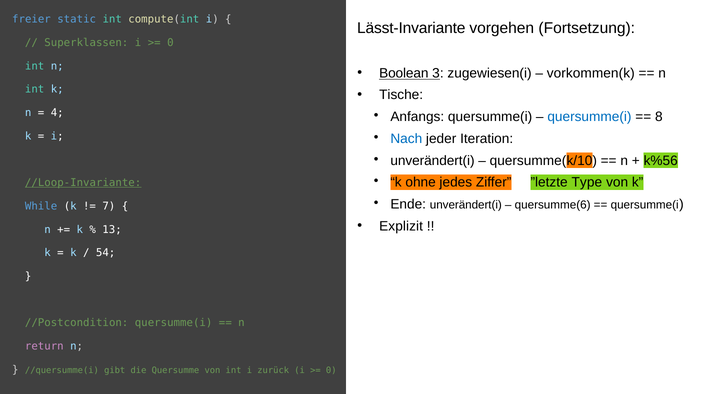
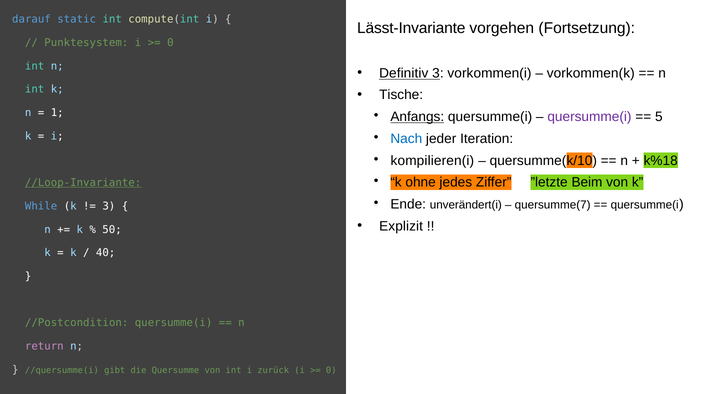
freier: freier -> darauf
Superklassen: Superklassen -> Punktesystem
Boolean: Boolean -> Definitiv
zugewiesen(i: zugewiesen(i -> vorkommen(i
4: 4 -> 1
Anfangs underline: none -> present
quersumme(i at (589, 117) colour: blue -> purple
8: 8 -> 5
unverändert(i at (432, 161): unverändert(i -> kompilieren(i
k%56: k%56 -> k%18
Type: Type -> Beim
quersumme(6: quersumme(6 -> quersumme(7
7 at (109, 206): 7 -> 3
13: 13 -> 50
54: 54 -> 40
